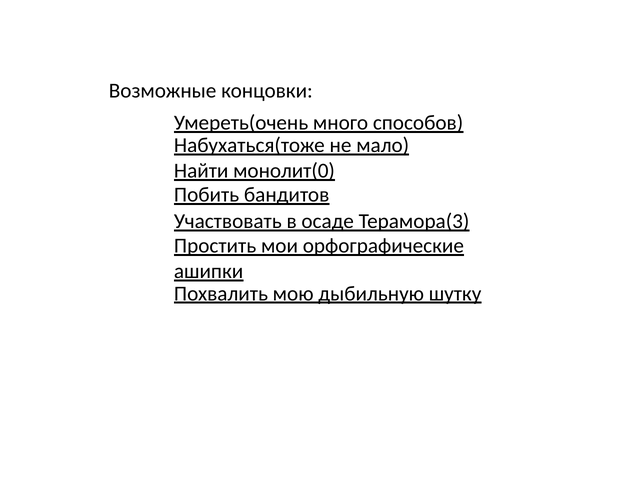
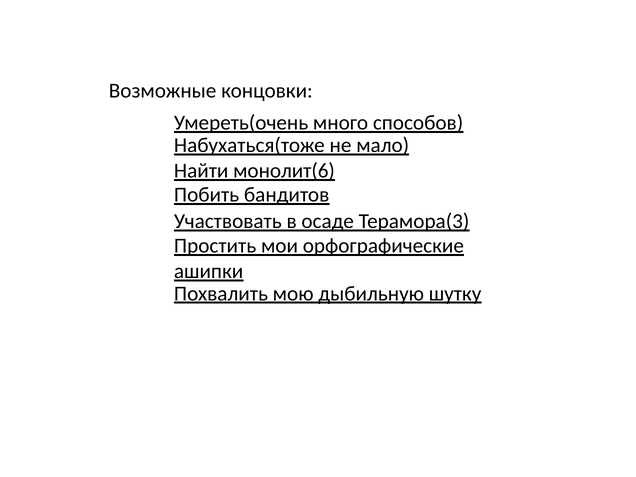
монолит(0: монолит(0 -> монолит(6
